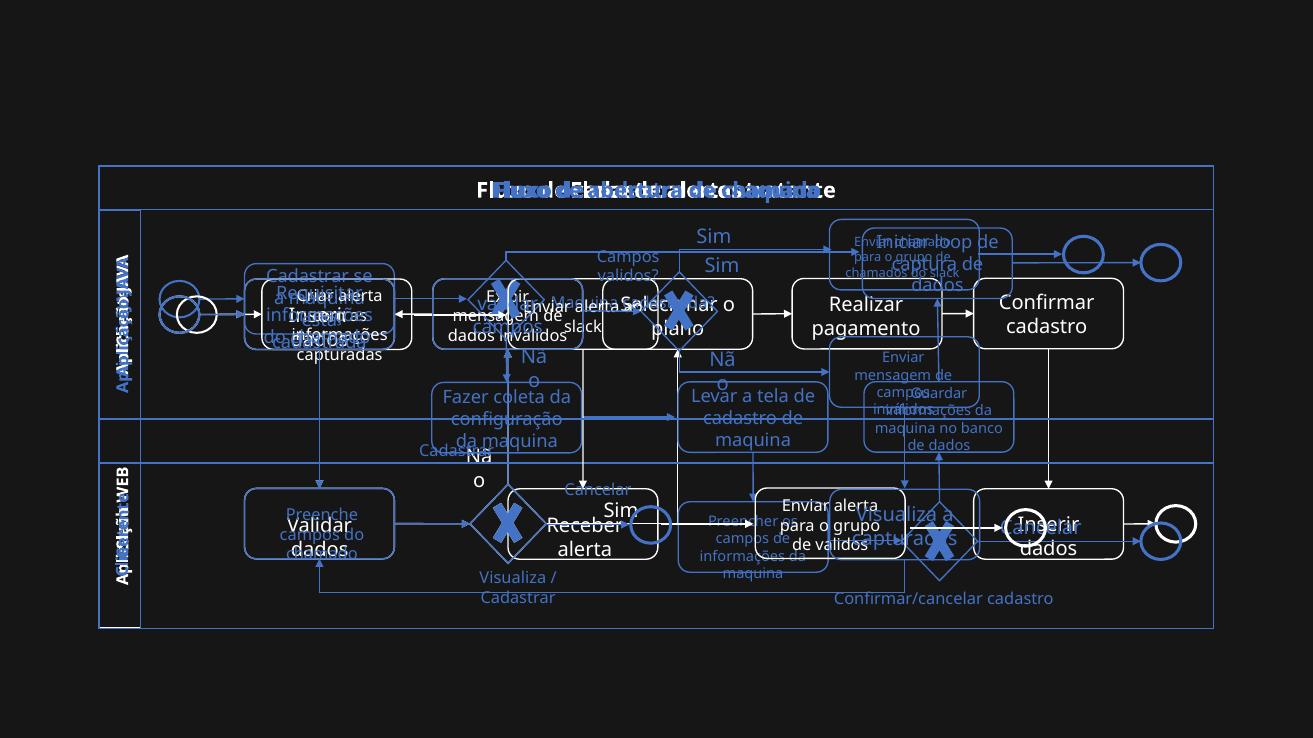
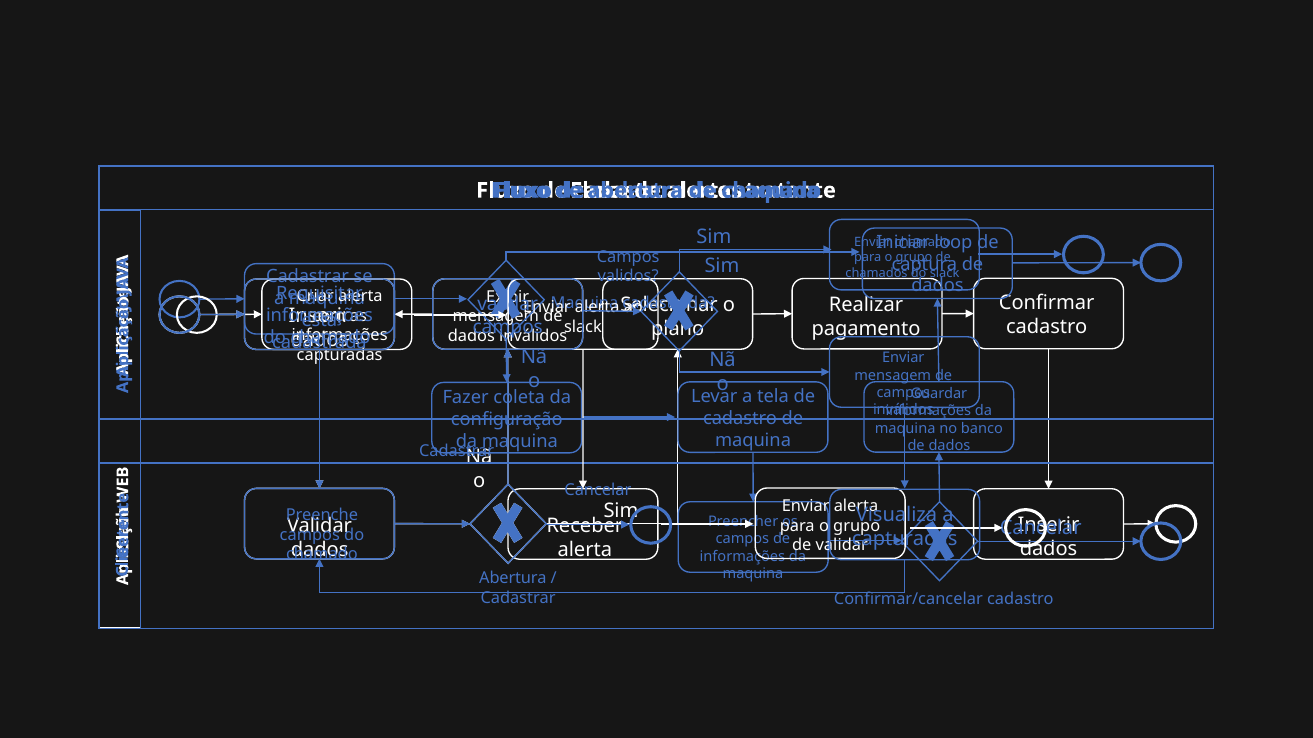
de validos: validos -> validar
Visualiza at (513, 579): Visualiza -> Abertura
